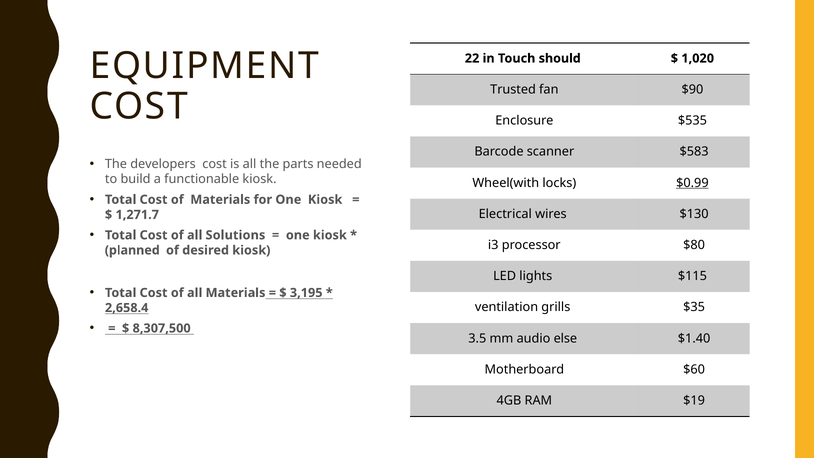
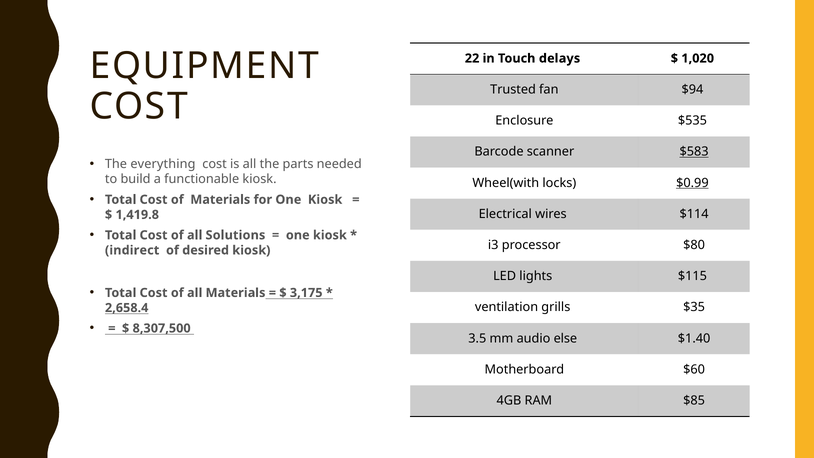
should: should -> delays
$90: $90 -> $94
$583 underline: none -> present
developers: developers -> everything
$130: $130 -> $114
1,271.7: 1,271.7 -> 1,419.8
planned: planned -> indirect
3,195: 3,195 -> 3,175
$19: $19 -> $85
